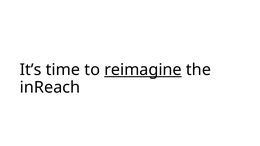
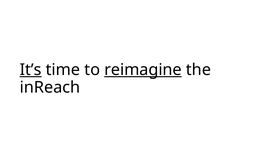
It’s underline: none -> present
